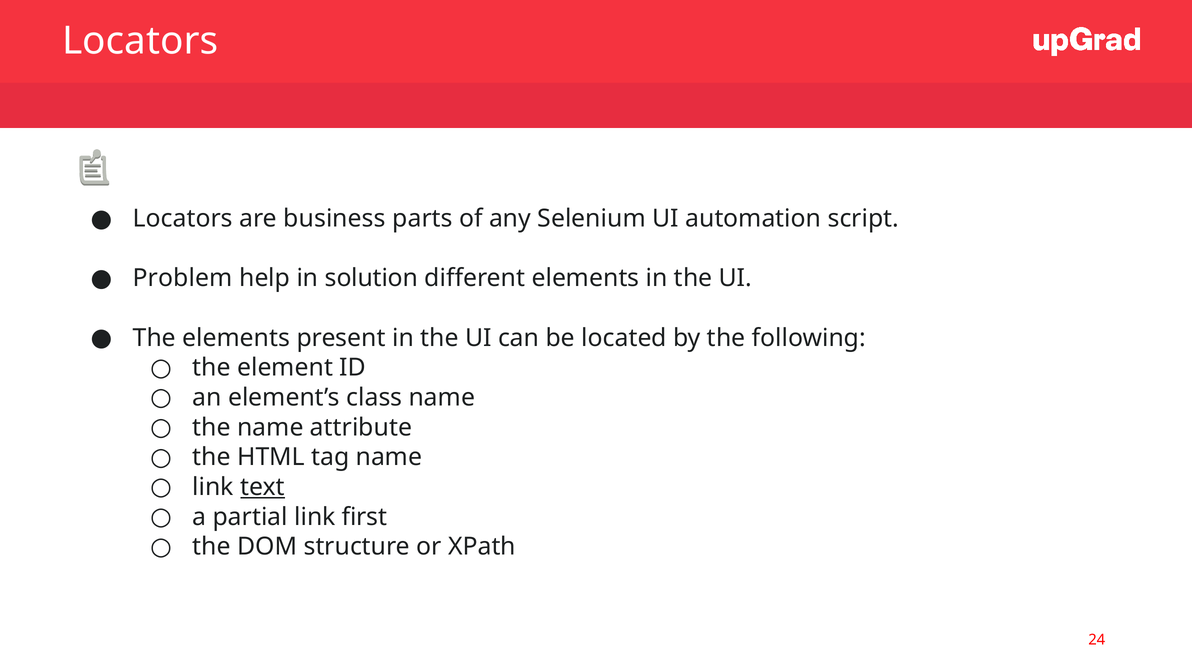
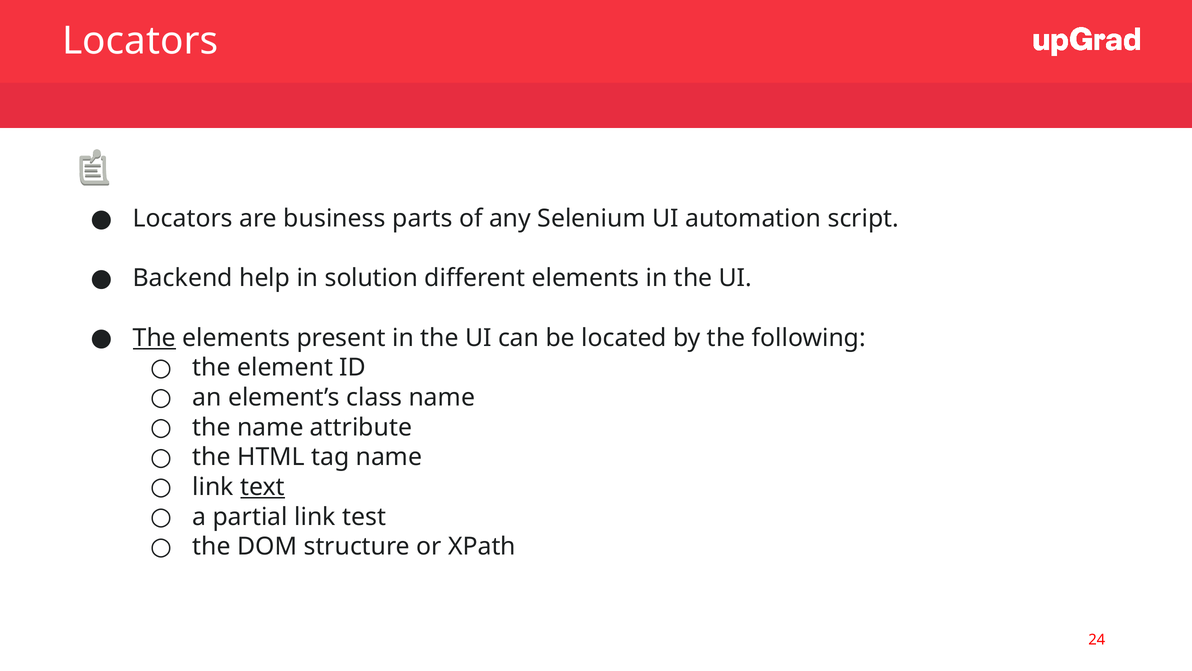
Problem: Problem -> Backend
The at (154, 338) underline: none -> present
first: first -> test
